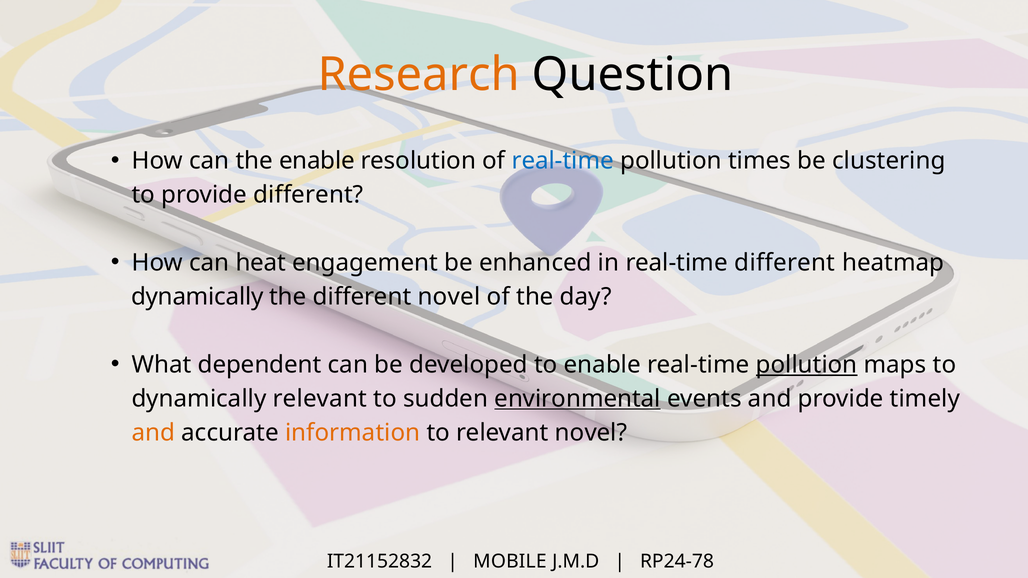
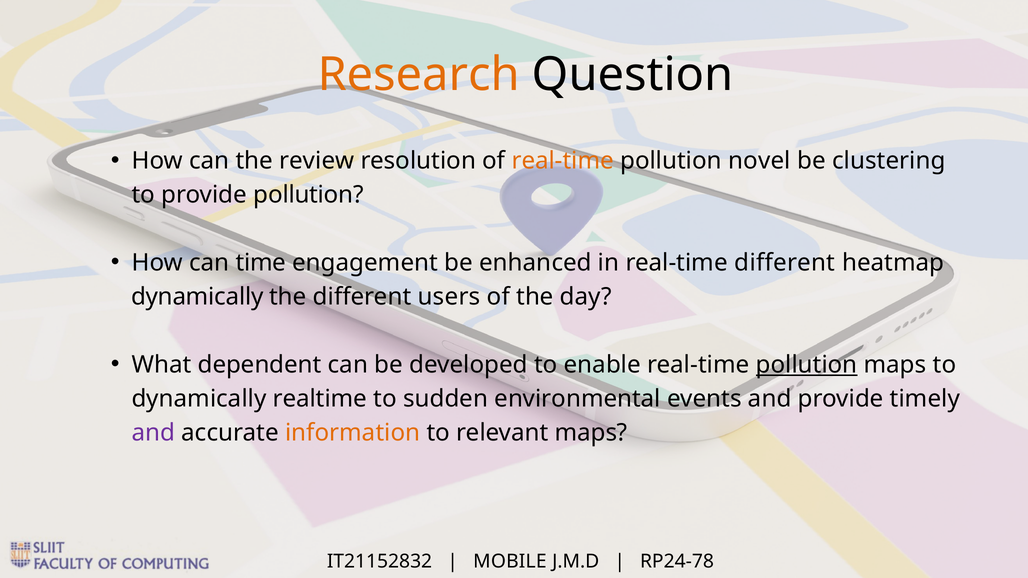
the enable: enable -> review
real-time at (563, 161) colour: blue -> orange
times: times -> novel
provide different: different -> pollution
heat: heat -> time
different novel: novel -> users
dynamically relevant: relevant -> realtime
environmental underline: present -> none
and at (153, 433) colour: orange -> purple
relevant novel: novel -> maps
